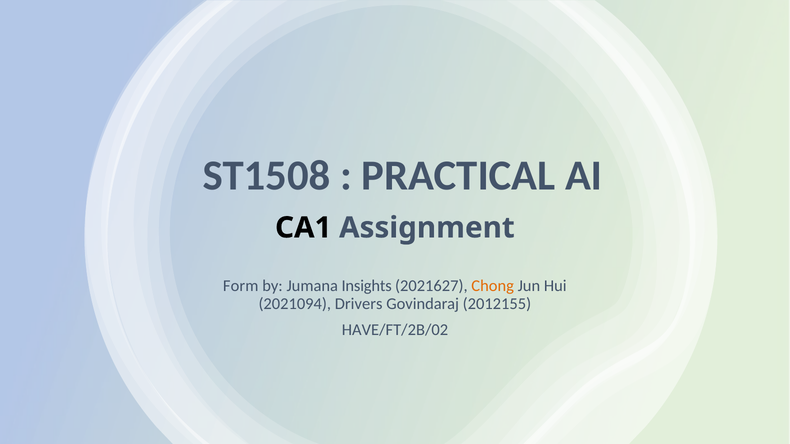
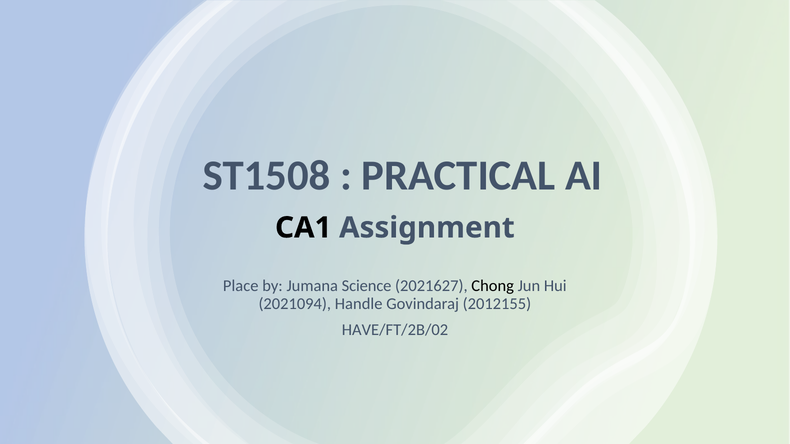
Form: Form -> Place
Insights: Insights -> Science
Chong colour: orange -> black
Drivers: Drivers -> Handle
